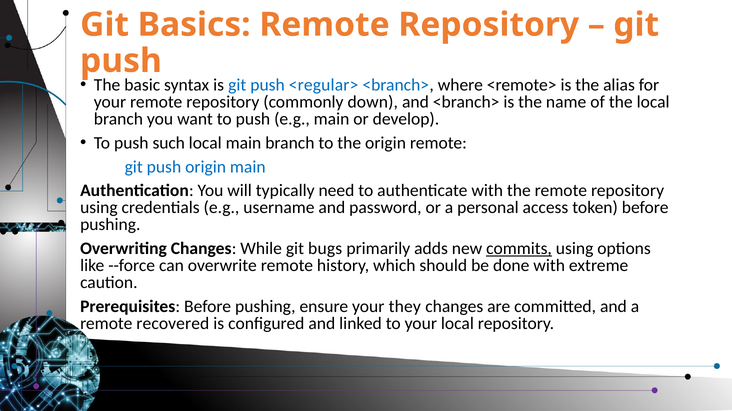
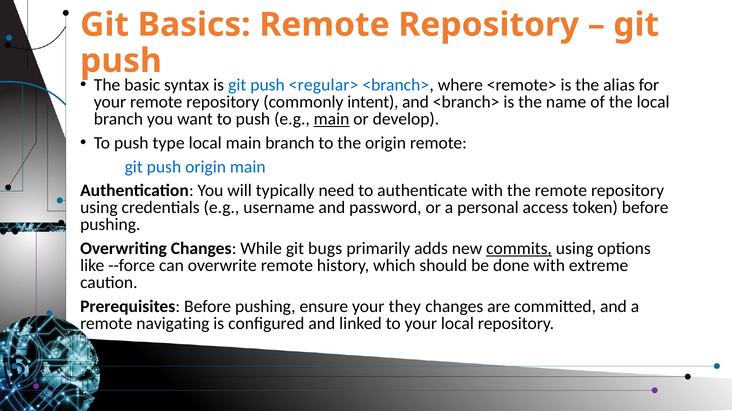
down: down -> intent
main at (332, 119) underline: none -> present
such: such -> type
recovered: recovered -> navigating
